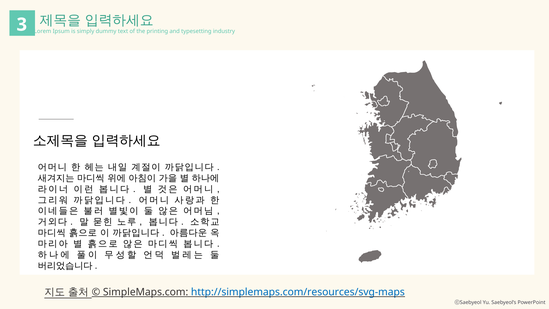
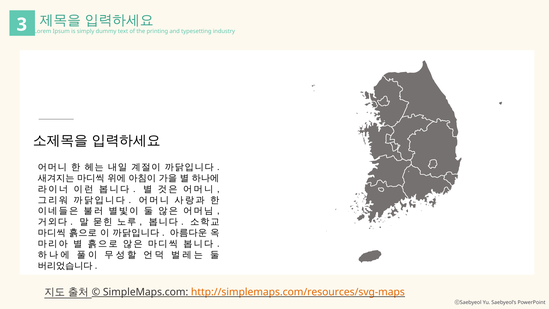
http://simplemaps.com/resources/svg-maps colour: blue -> orange
